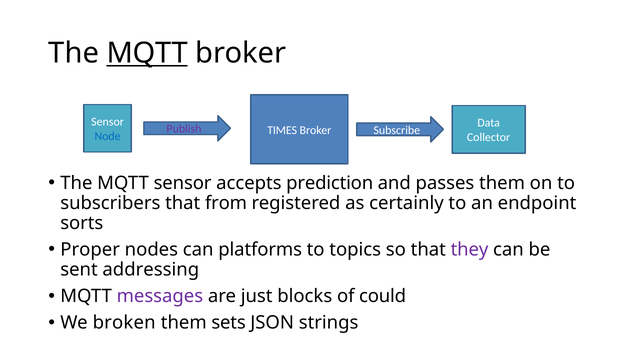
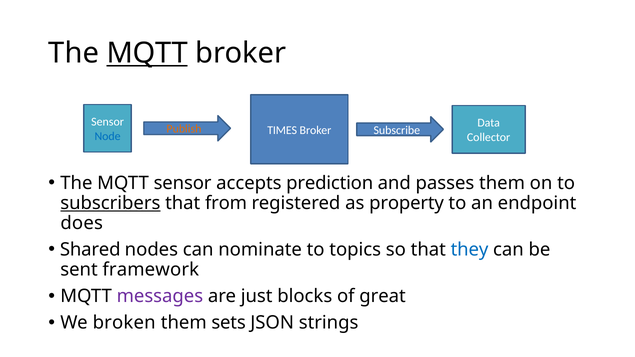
Publish colour: purple -> orange
subscribers underline: none -> present
certainly: certainly -> property
sorts: sorts -> does
Proper: Proper -> Shared
platforms: platforms -> nominate
they colour: purple -> blue
addressing: addressing -> framework
could: could -> great
